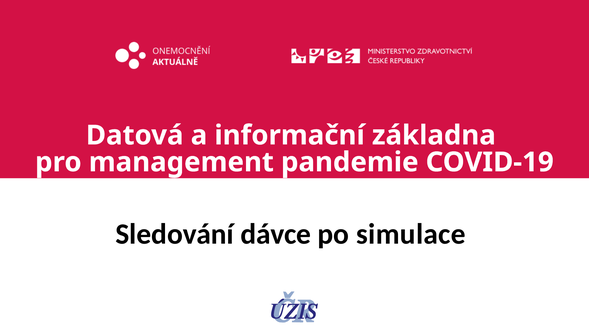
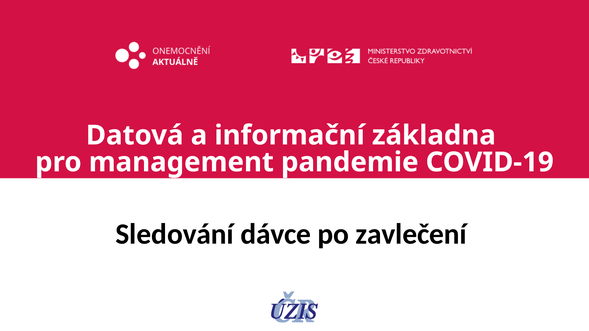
simulace: simulace -> zavlečení
